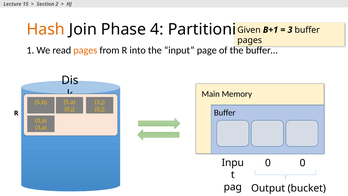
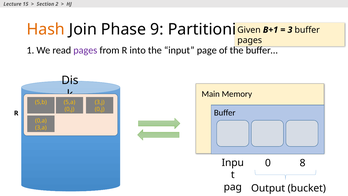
4: 4 -> 9
pages at (85, 50) colour: orange -> purple
0 0: 0 -> 8
